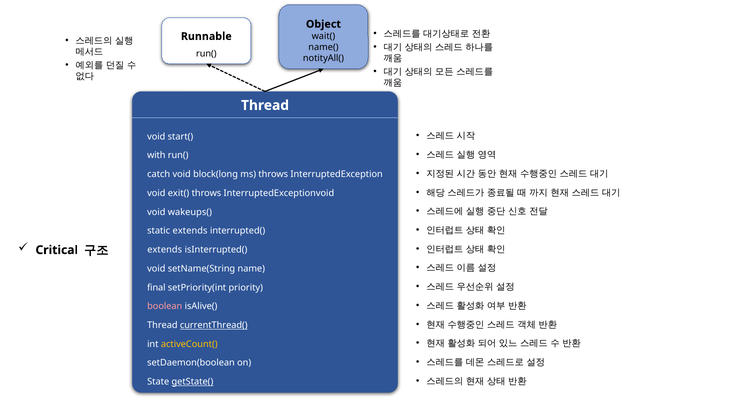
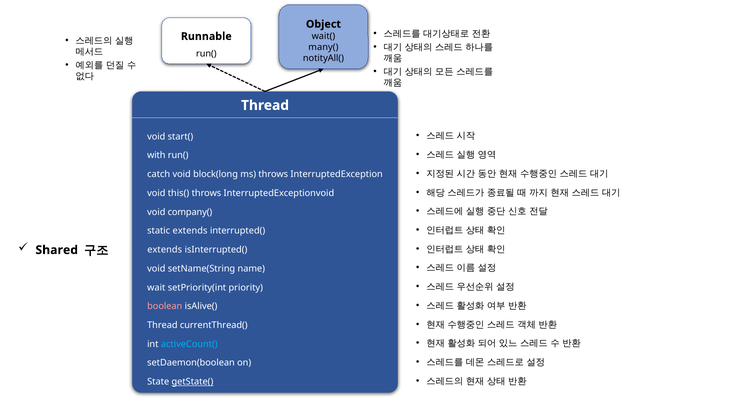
name(: name( -> many(
exit(: exit( -> this(
wakeups(: wakeups( -> company(
Critical: Critical -> Shared
final: final -> wait
currentThread( underline: present -> none
activeCount( colour: yellow -> light blue
